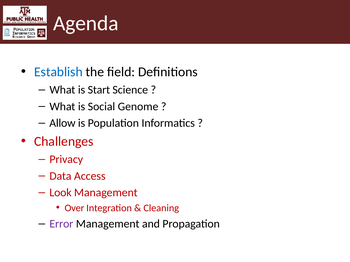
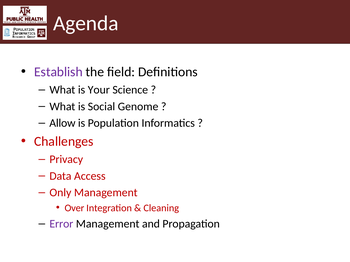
Establish colour: blue -> purple
Start: Start -> Your
Look: Look -> Only
